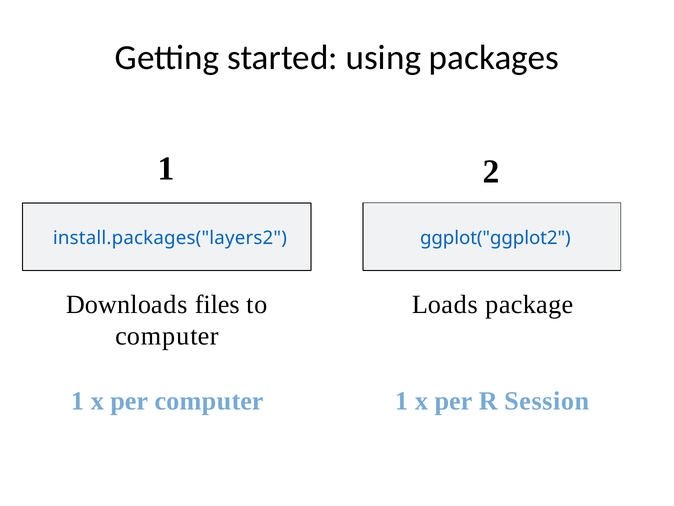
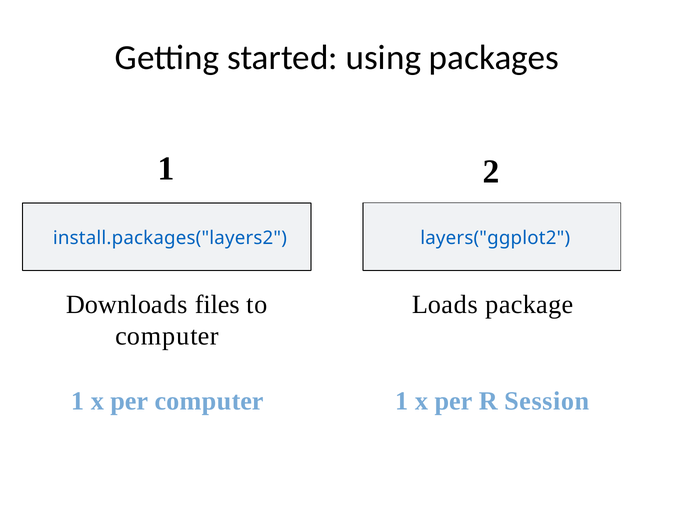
ggplot("ggplot2: ggplot("ggplot2 -> layers("ggplot2
